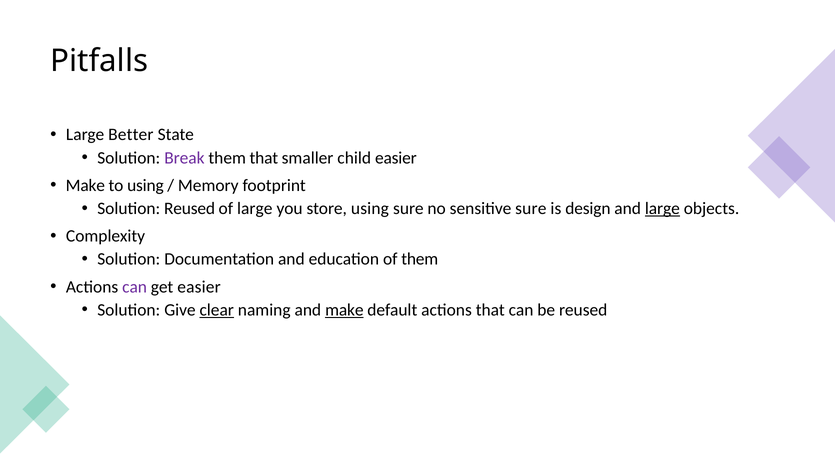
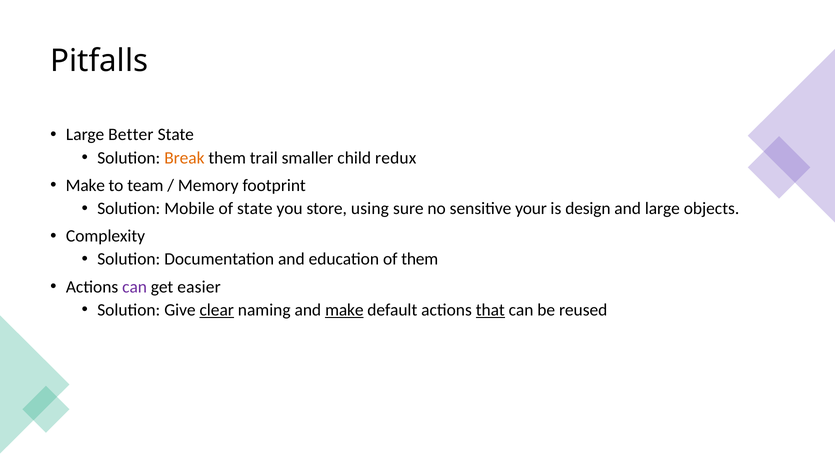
Break colour: purple -> orange
them that: that -> trail
child easier: easier -> redux
to using: using -> team
Solution Reused: Reused -> Mobile
of large: large -> state
sensitive sure: sure -> your
large at (662, 208) underline: present -> none
that at (490, 310) underline: none -> present
